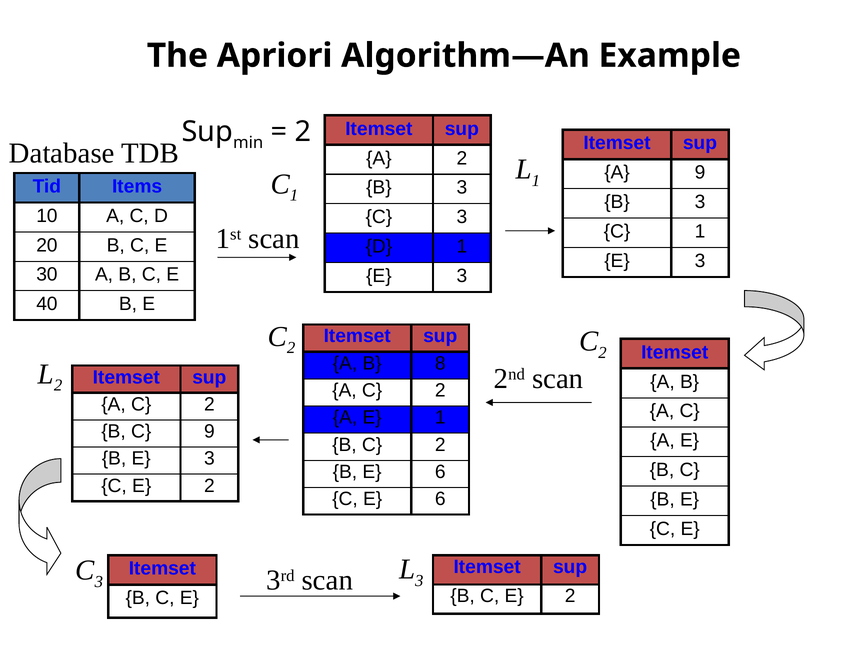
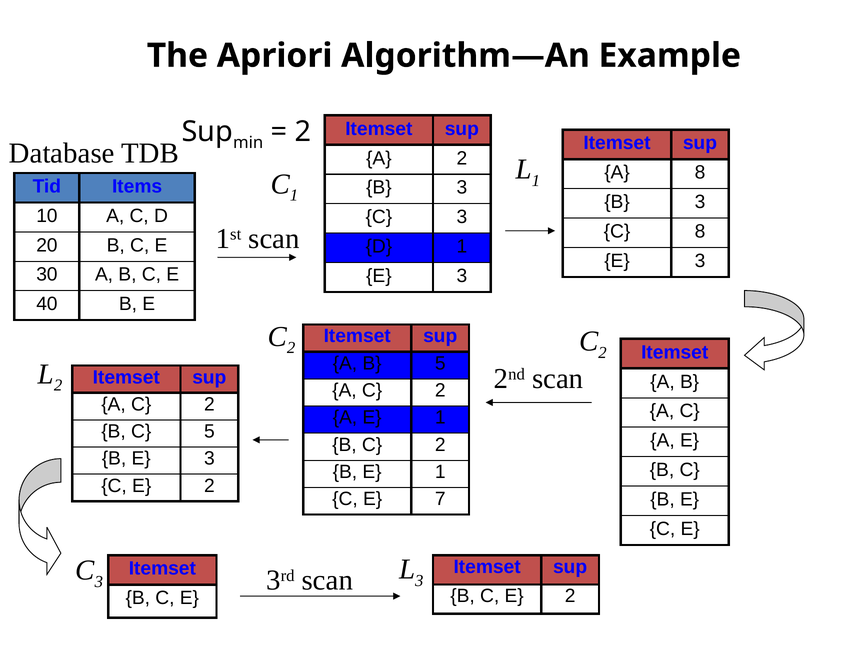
A 9: 9 -> 8
1 at (700, 232): 1 -> 8
B 8: 8 -> 5
C 9: 9 -> 5
B E 6: 6 -> 1
C E 6: 6 -> 7
